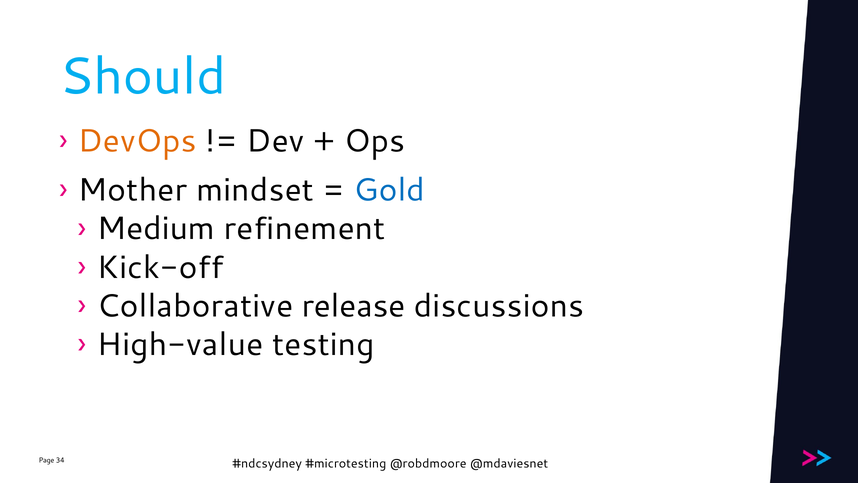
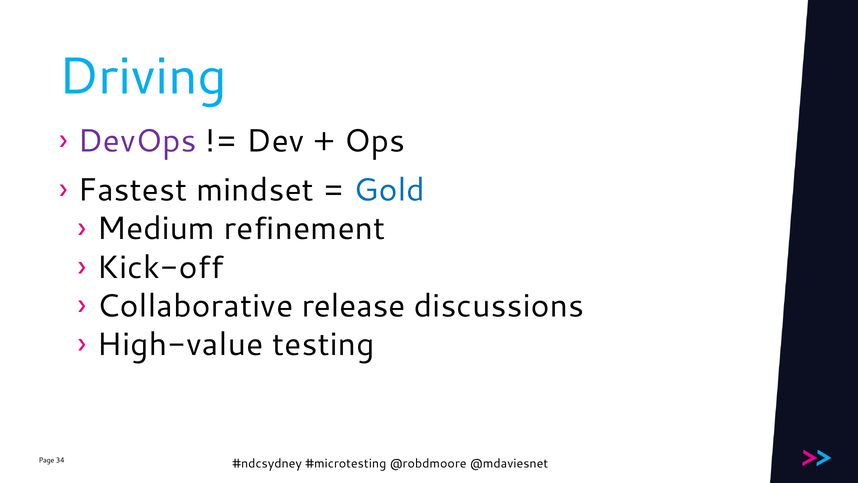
Should: Should -> Driving
DevOps colour: orange -> purple
Mother: Mother -> Fastest
